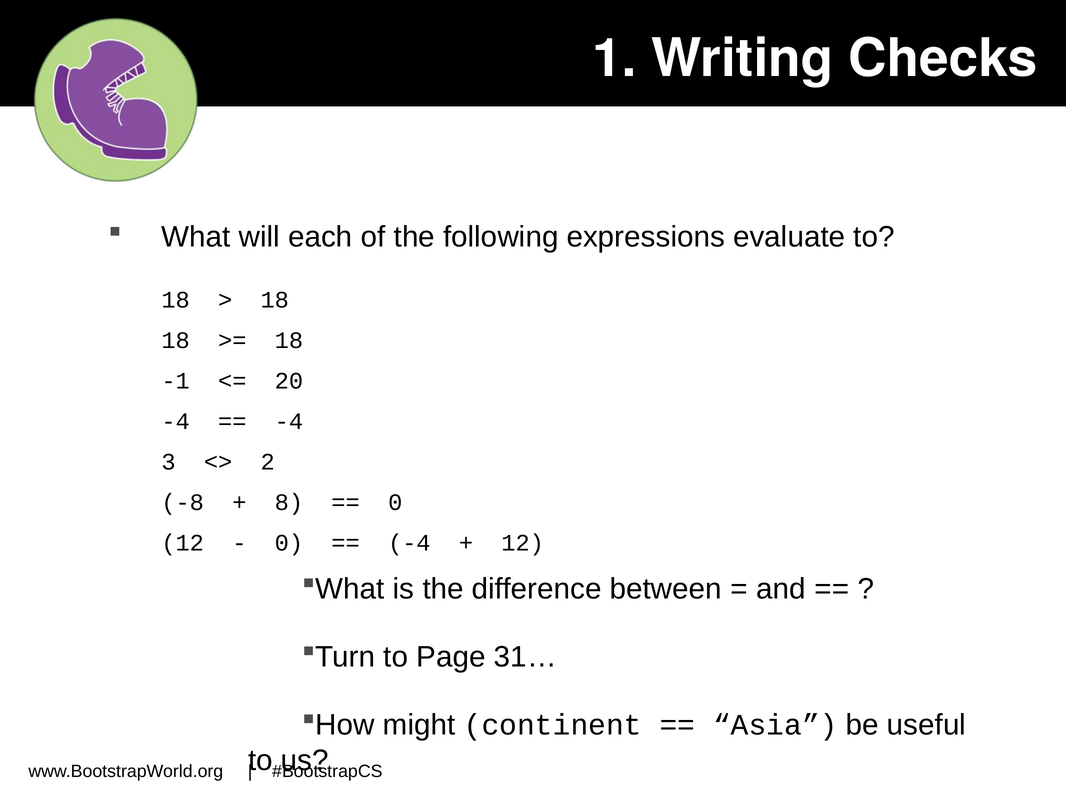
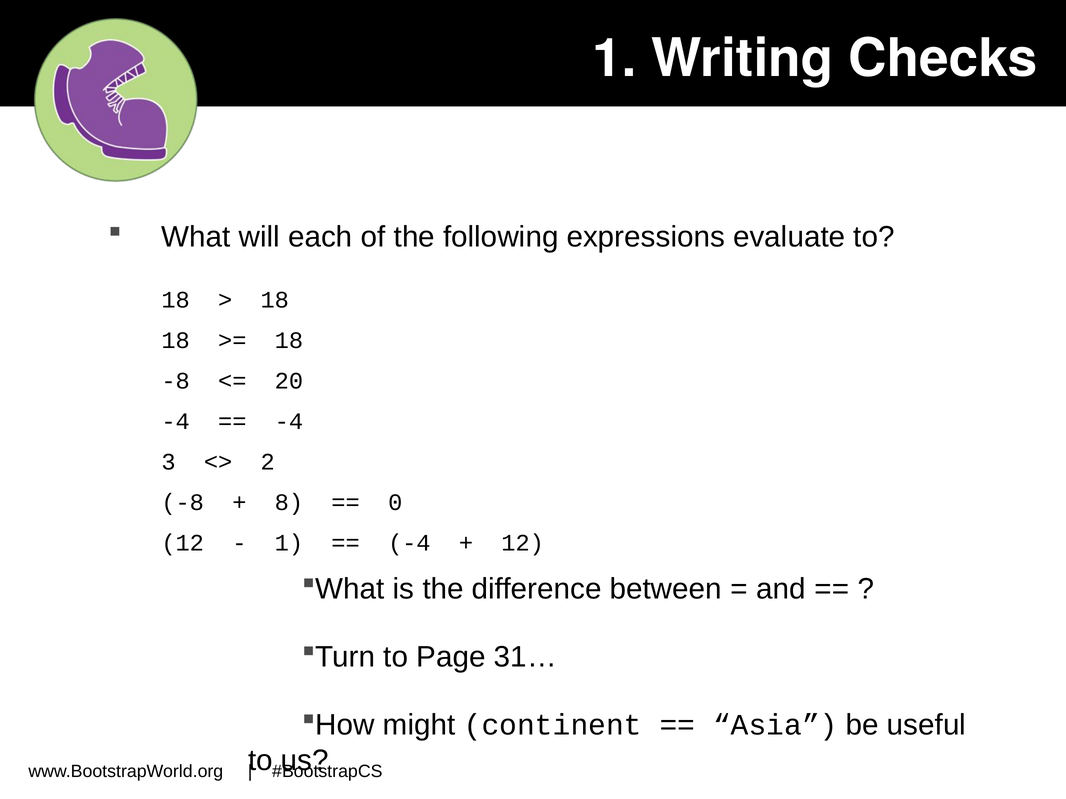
-1 at (176, 381): -1 -> -8
0 at (289, 543): 0 -> 1
